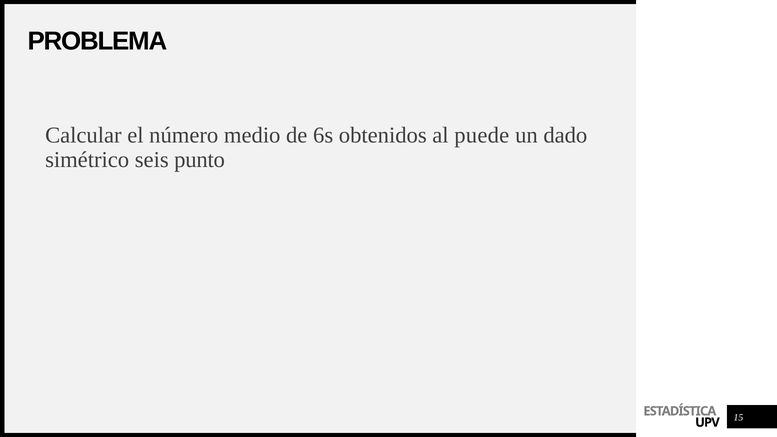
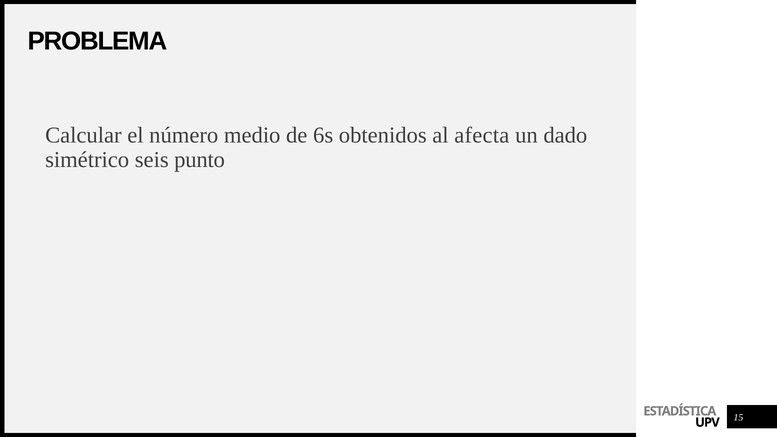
puede: puede -> afecta
